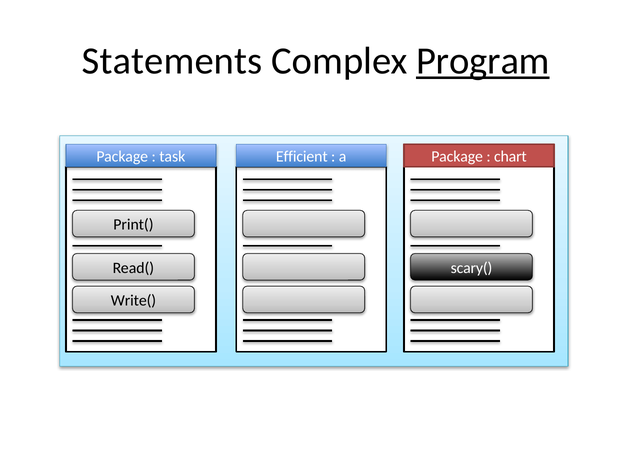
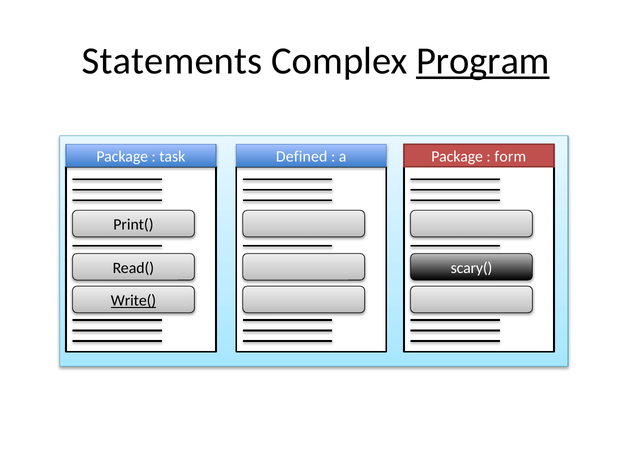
Efficient: Efficient -> Defined
chart: chart -> form
Write( underline: none -> present
